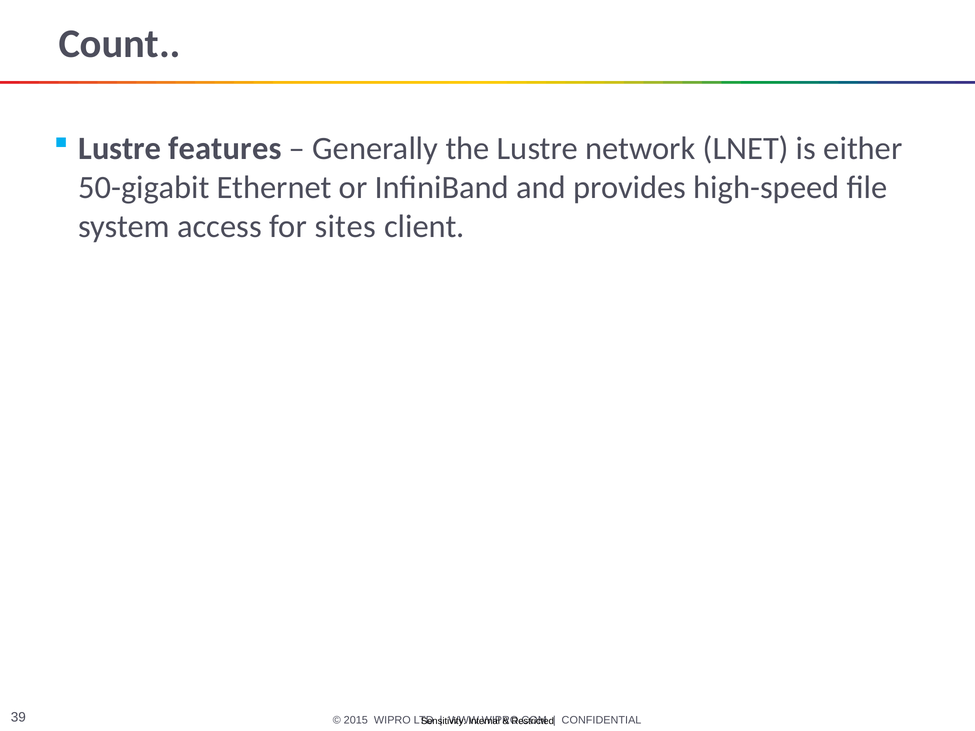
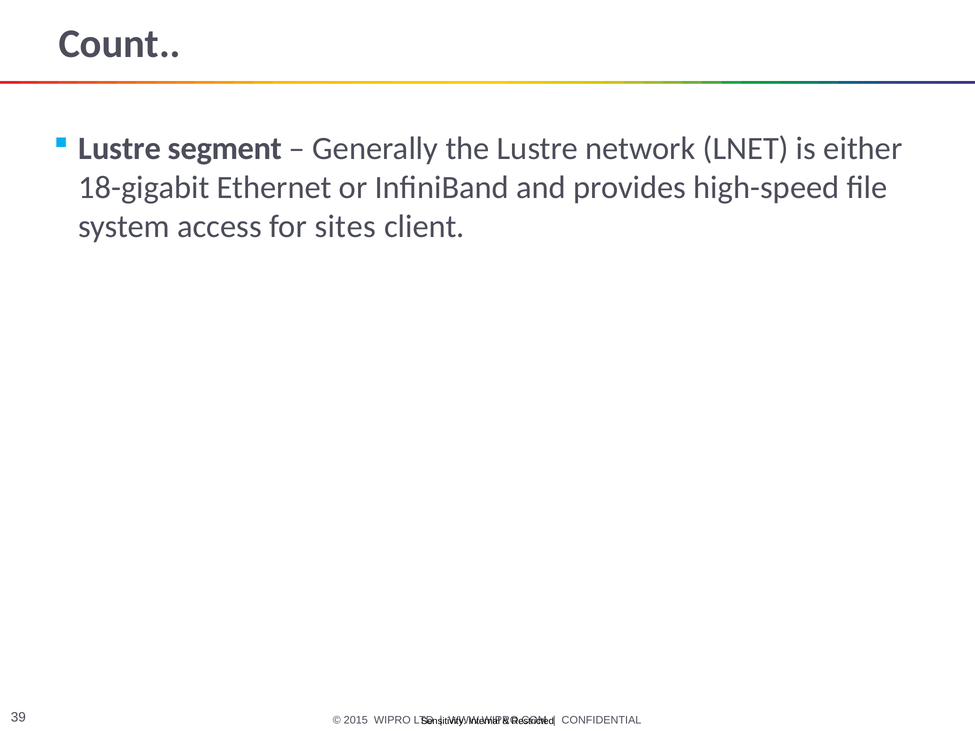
features: features -> segment
50-gigabit: 50-gigabit -> 18-gigabit
